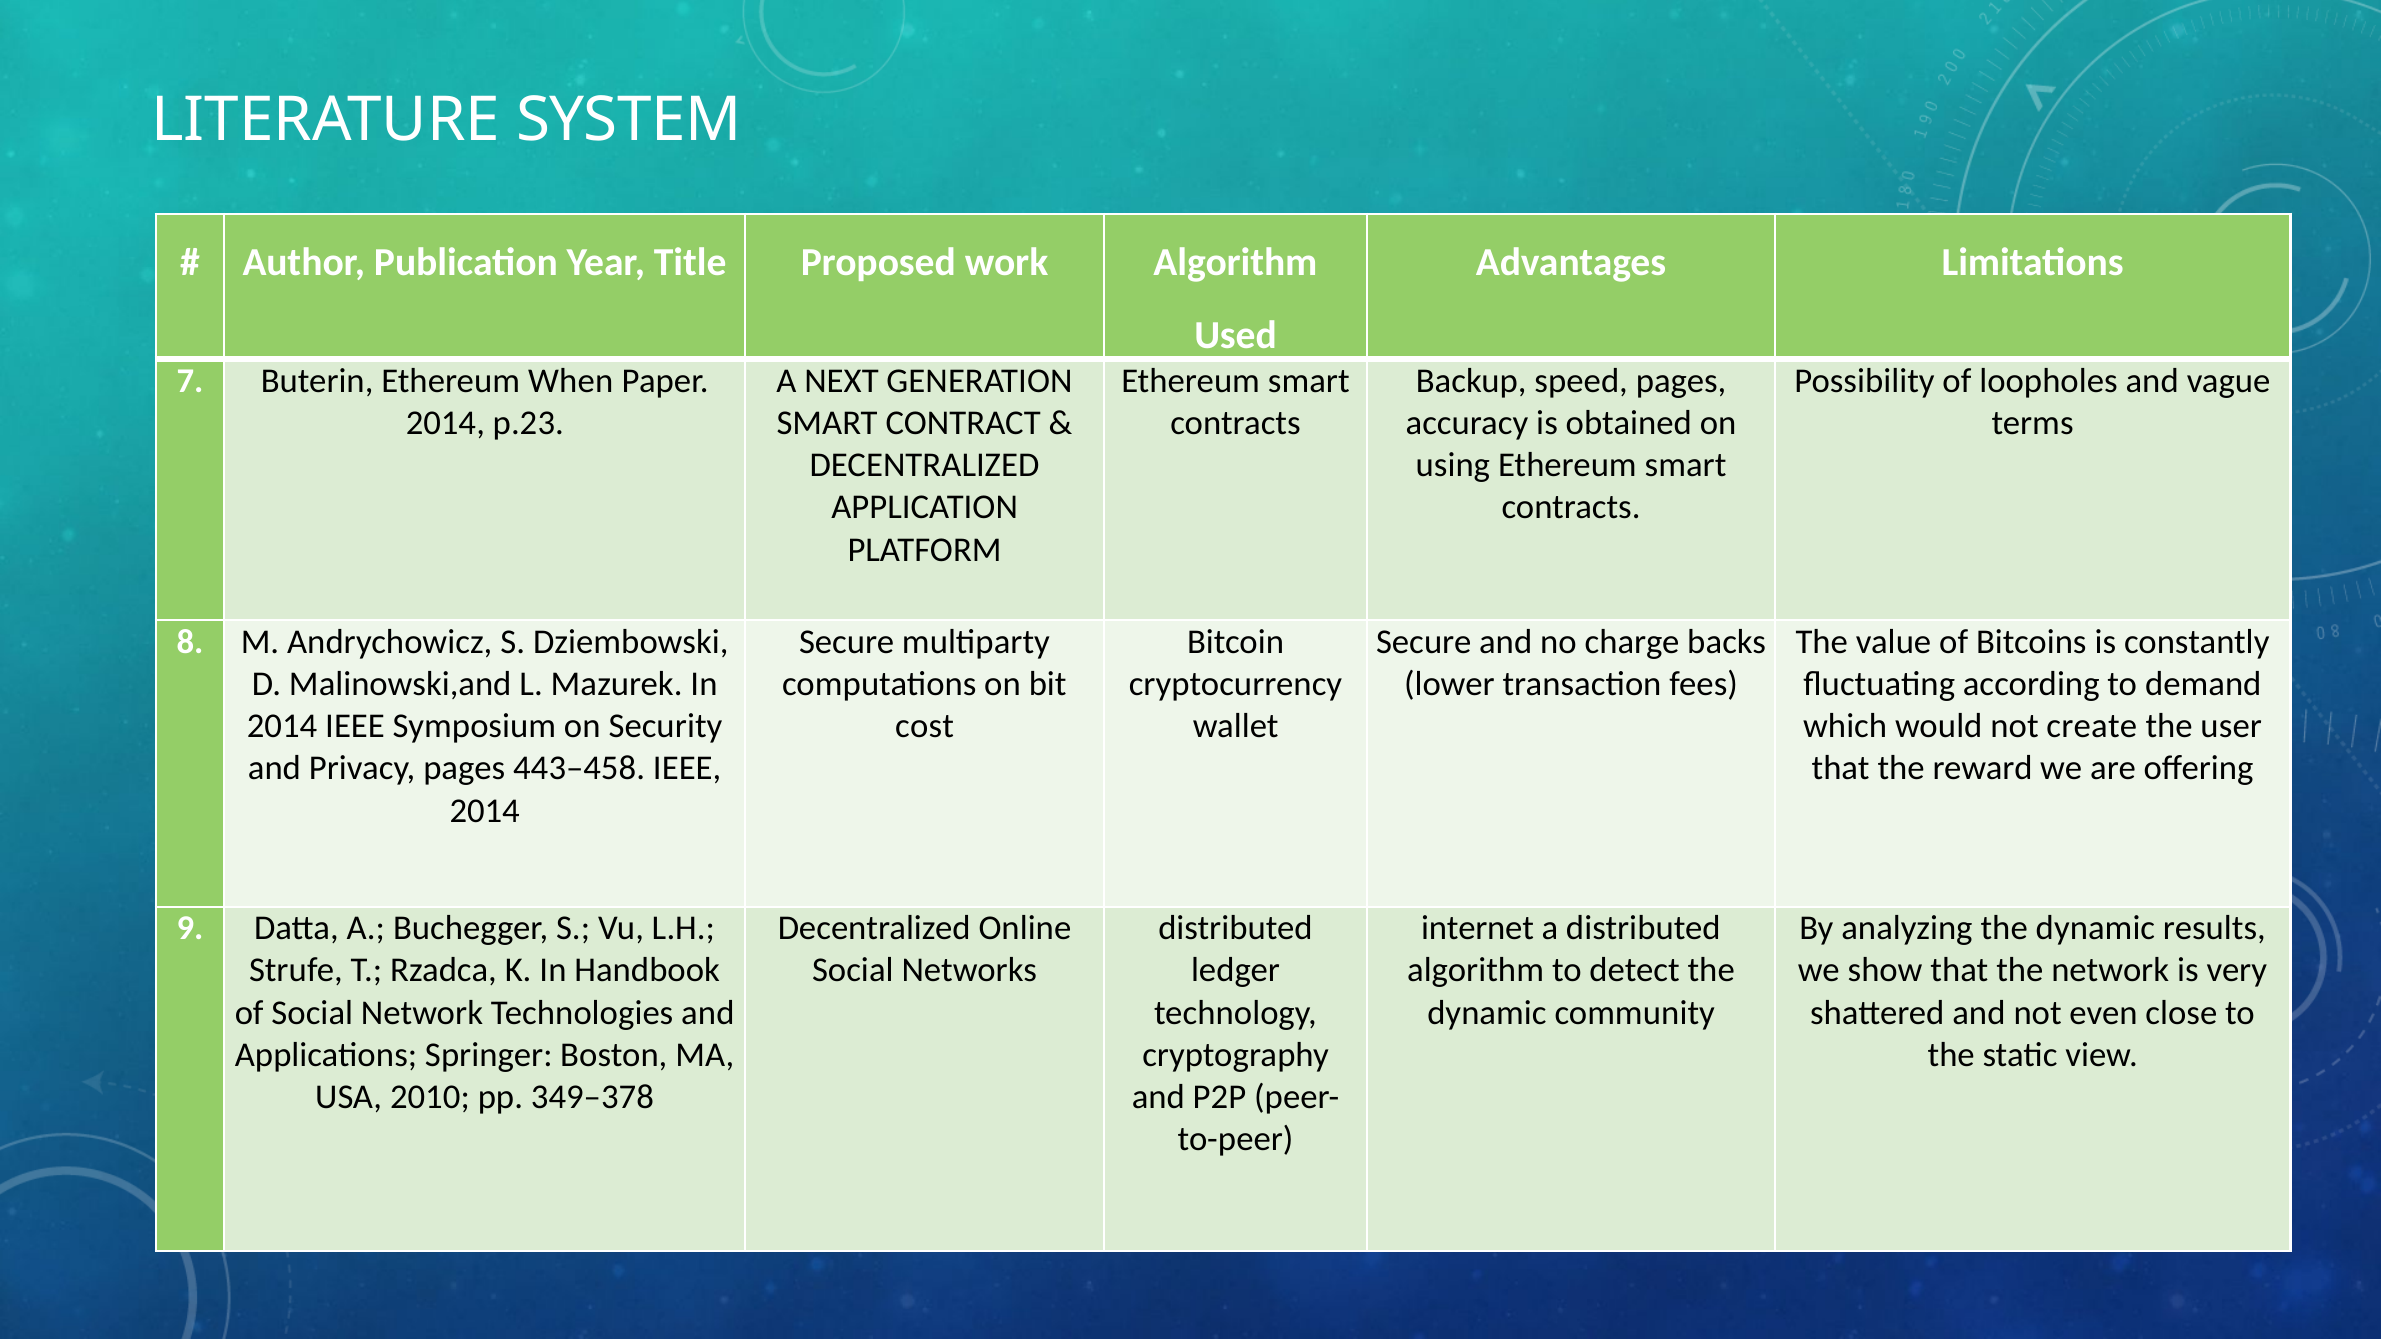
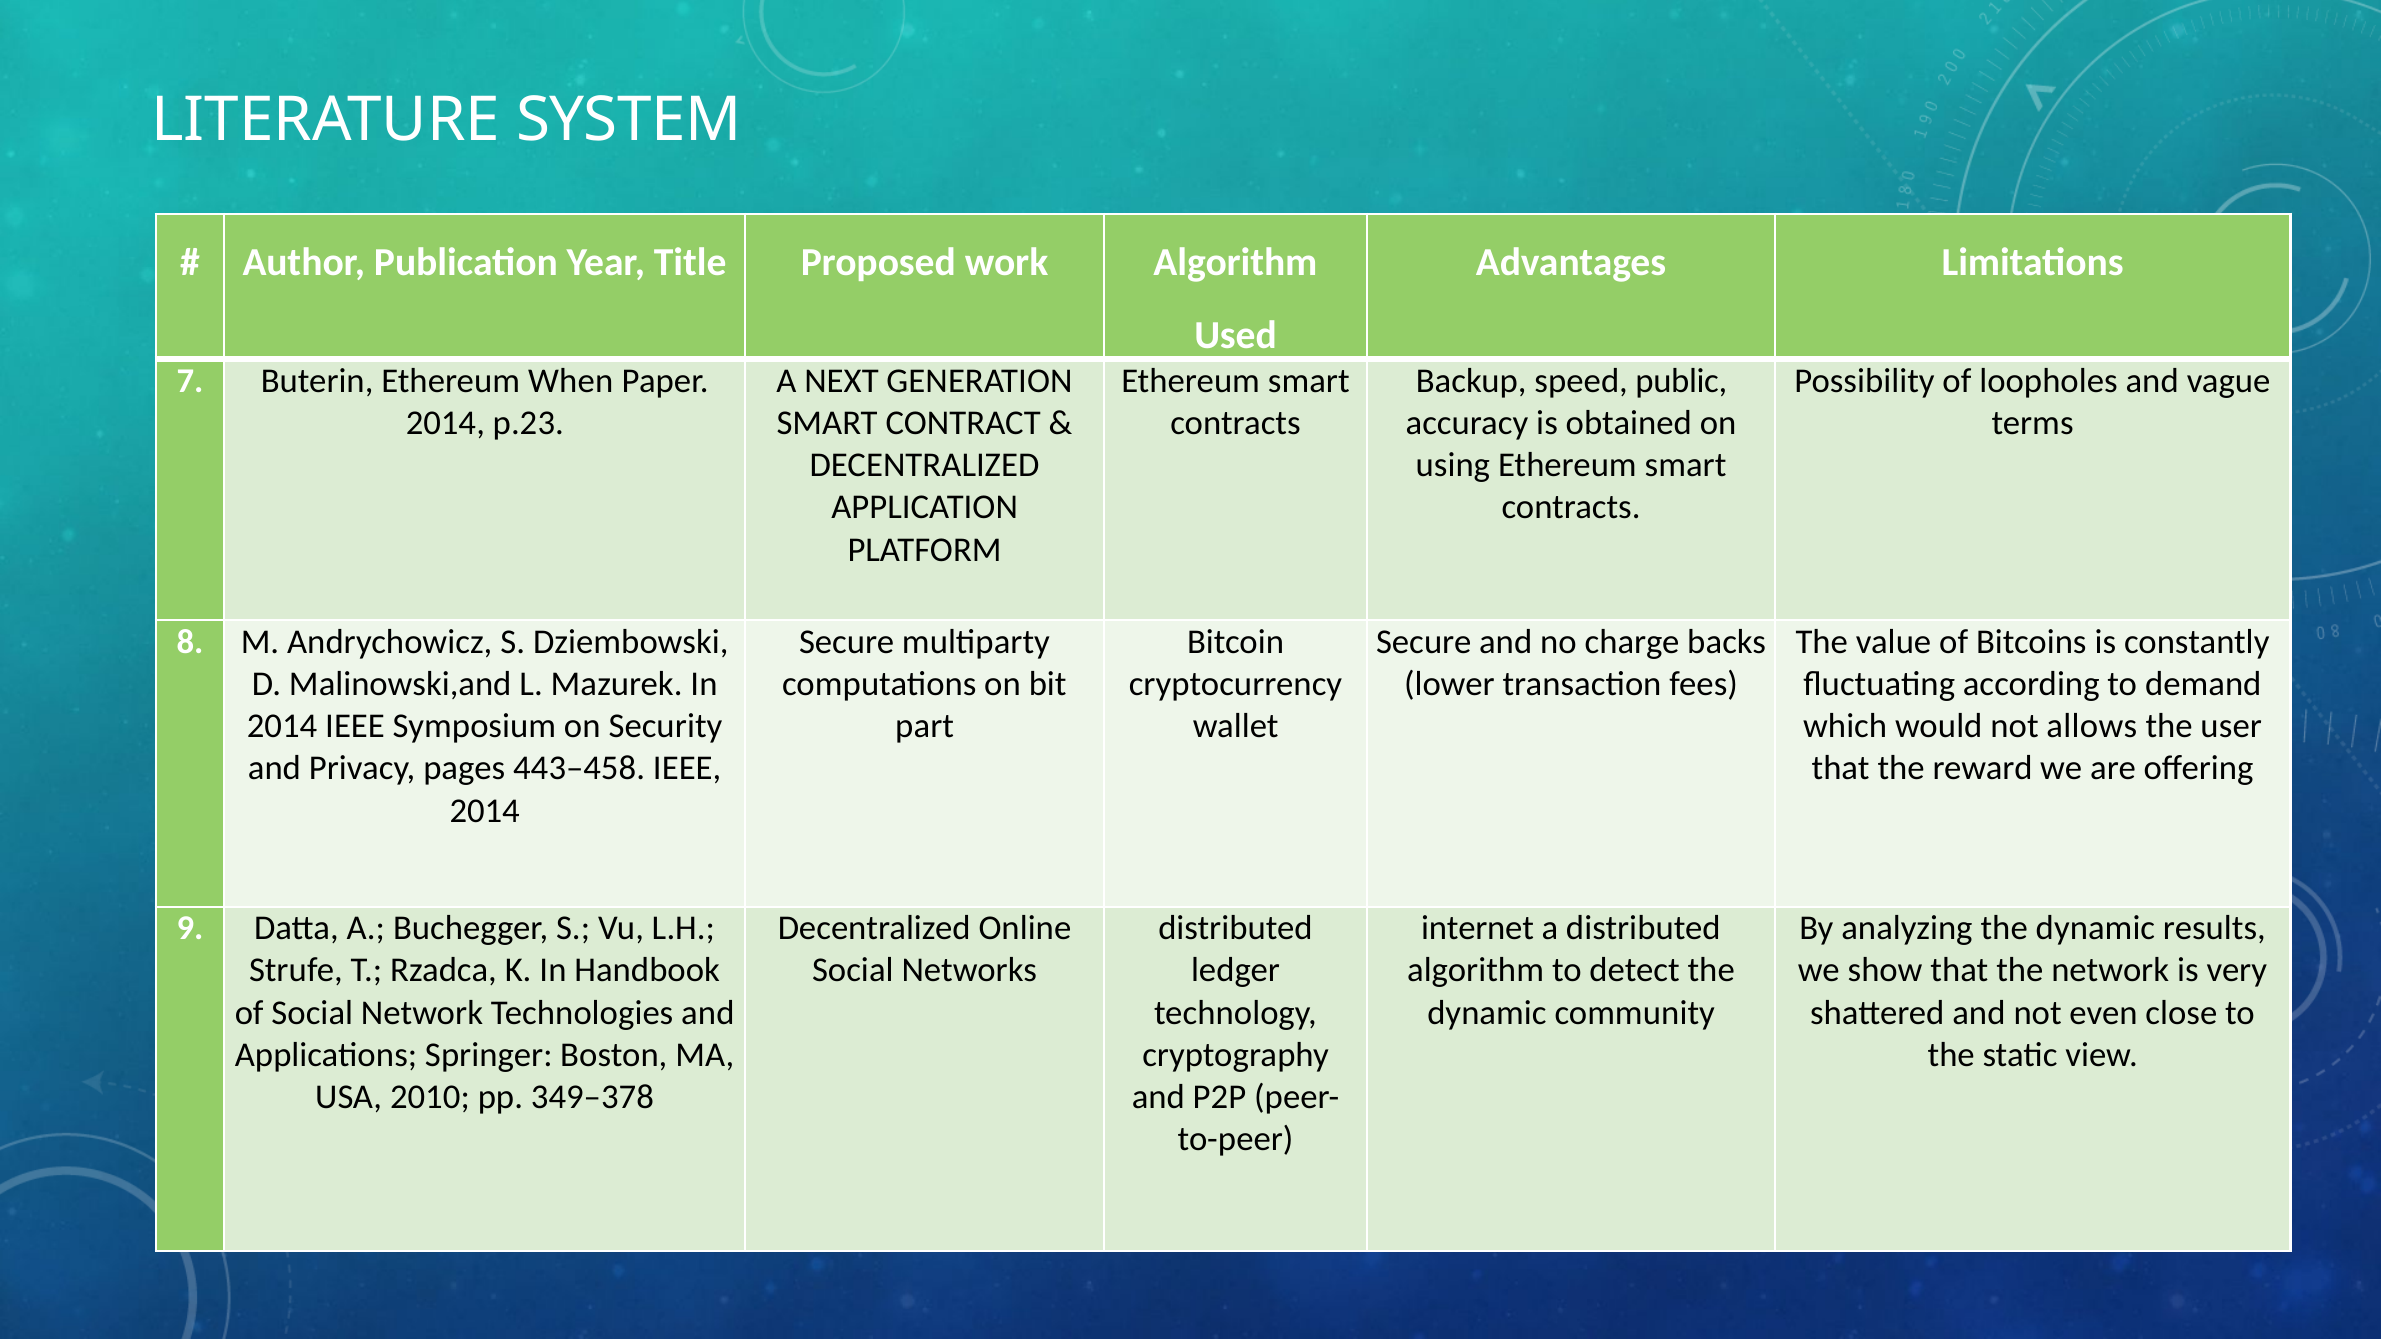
speed pages: pages -> public
cost: cost -> part
create: create -> allows
